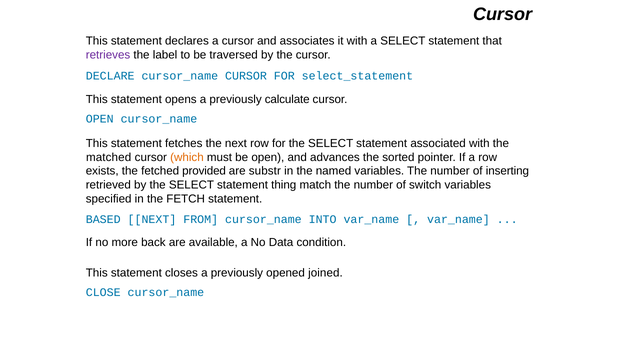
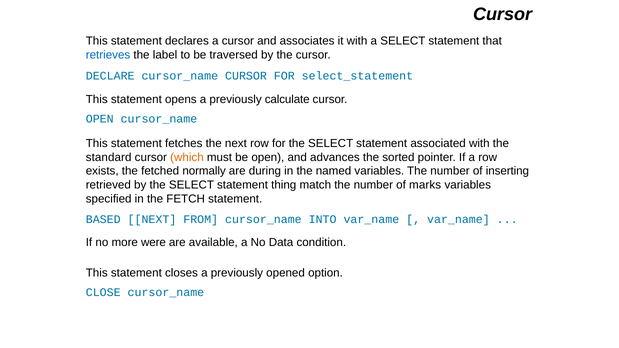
retrieves colour: purple -> blue
matched: matched -> standard
provided: provided -> normally
substr: substr -> during
switch: switch -> marks
back: back -> were
joined: joined -> option
